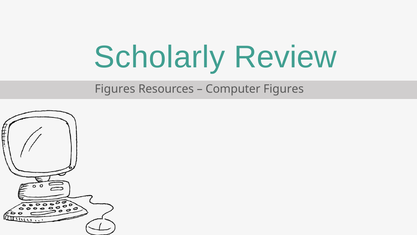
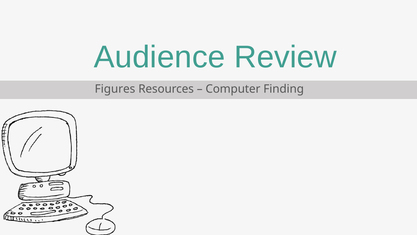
Scholarly: Scholarly -> Audience
Computer Figures: Figures -> Finding
